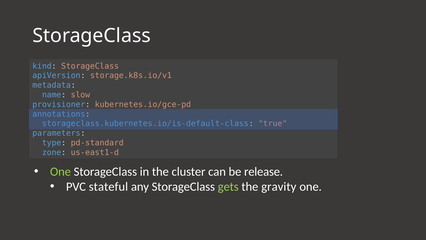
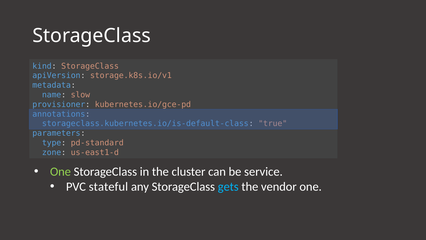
release: release -> service
gets colour: light green -> light blue
gravity: gravity -> vendor
